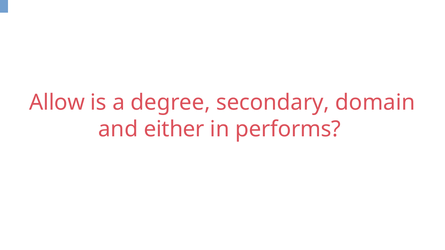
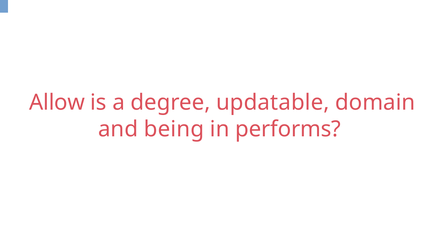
secondary: secondary -> updatable
either: either -> being
